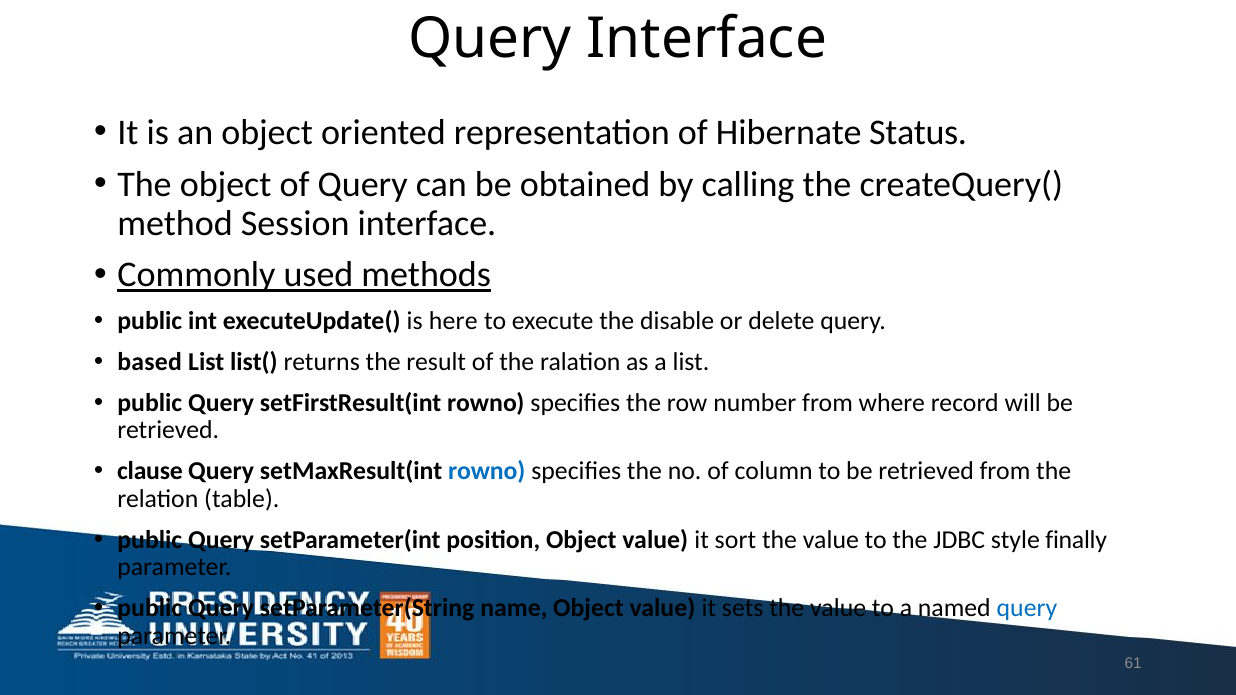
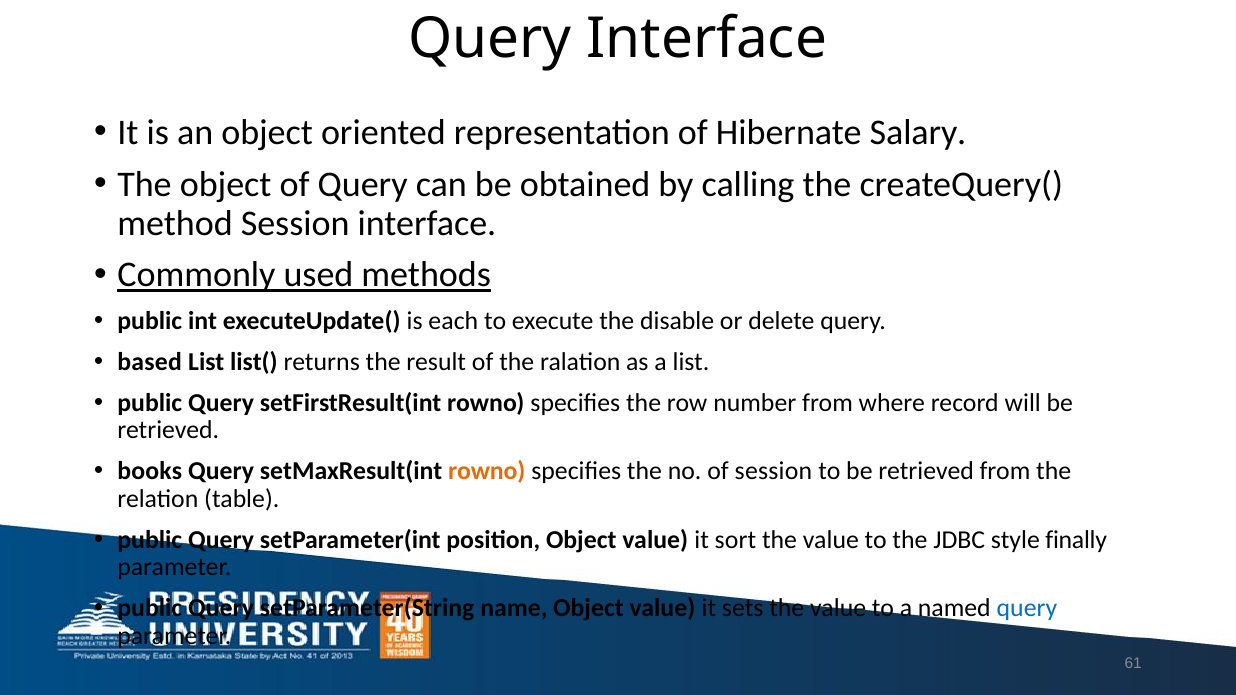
Status: Status -> Salary
here: here -> each
clause: clause -> books
rowno at (487, 471) colour: blue -> orange
of column: column -> session
